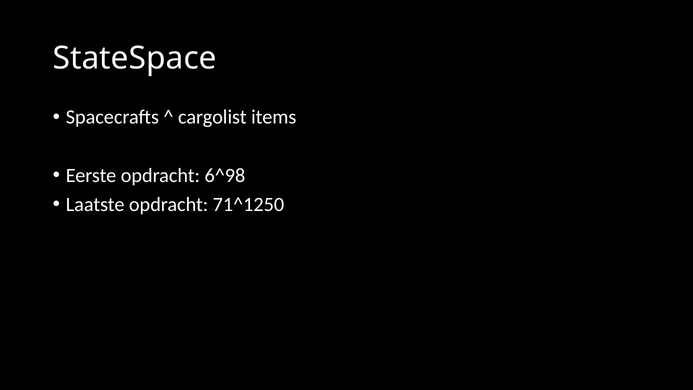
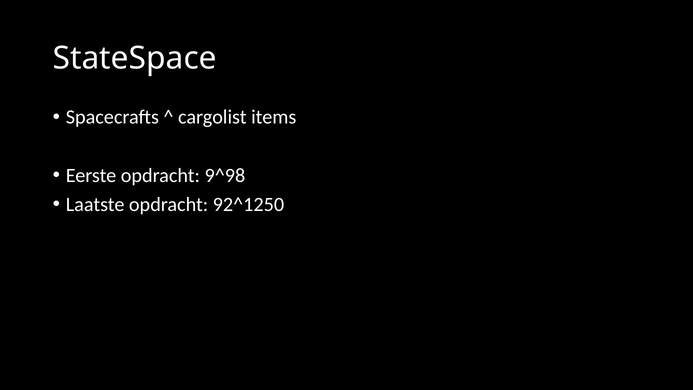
6^98: 6^98 -> 9^98
71^1250: 71^1250 -> 92^1250
